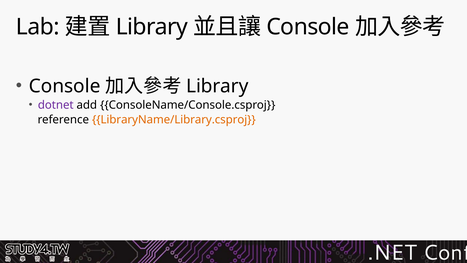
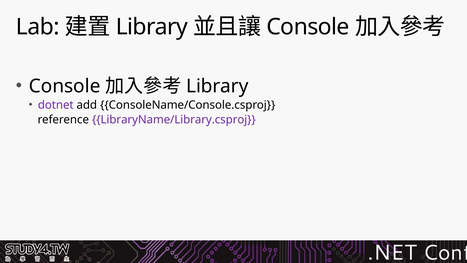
LibraryName/Library.csproj colour: orange -> purple
